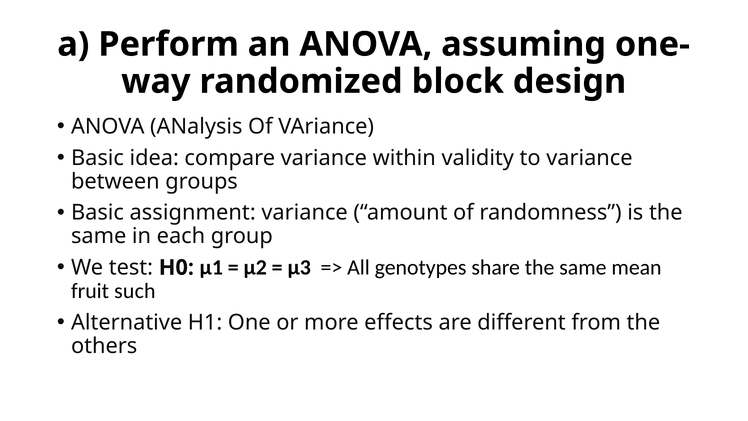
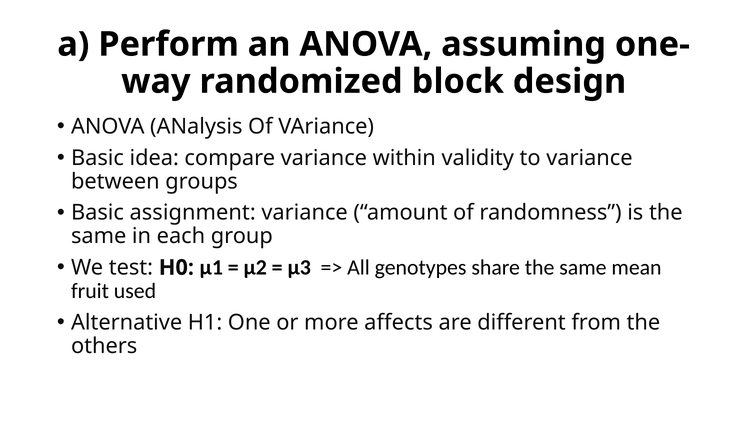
such: such -> used
effects: effects -> affects
